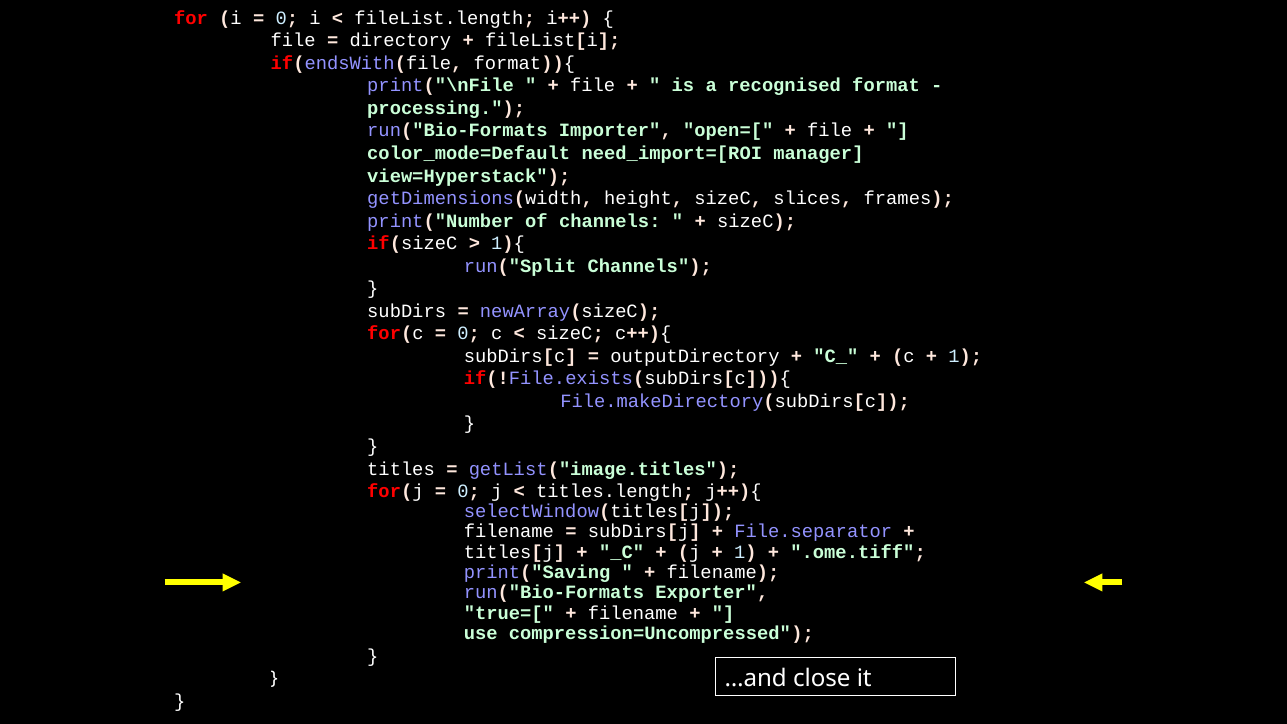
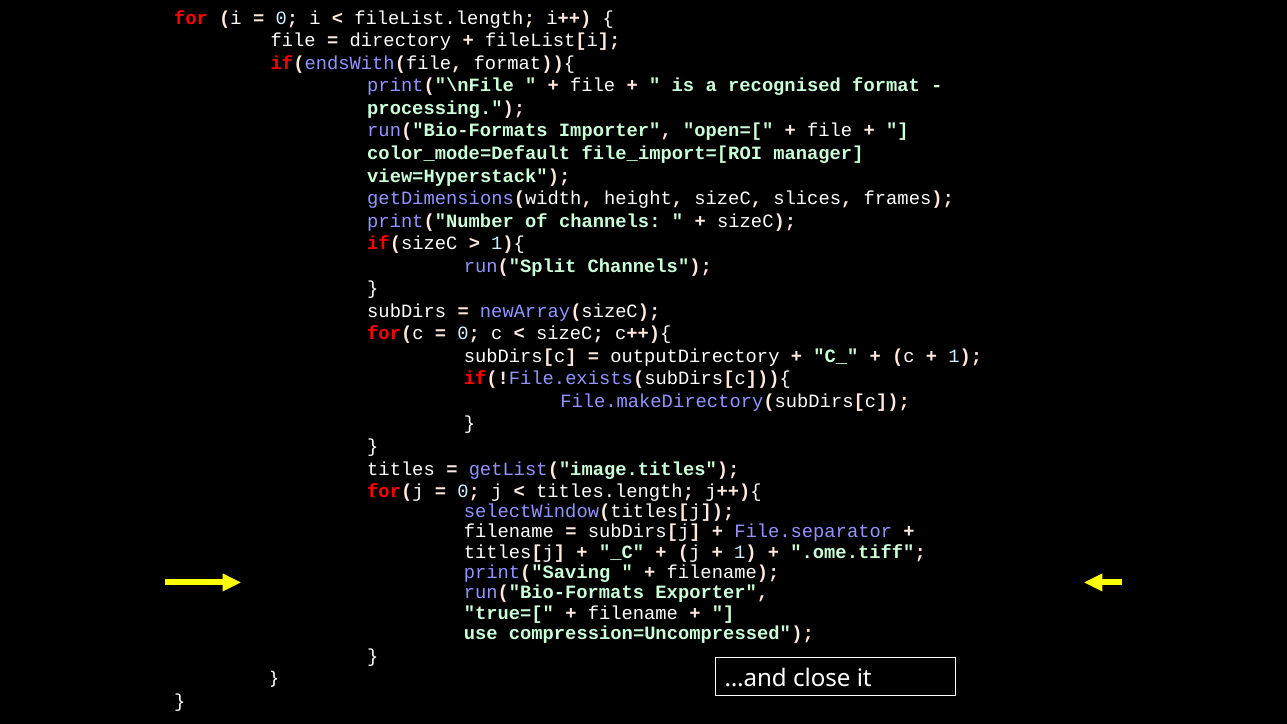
need_import=[ROI: need_import=[ROI -> file_import=[ROI
